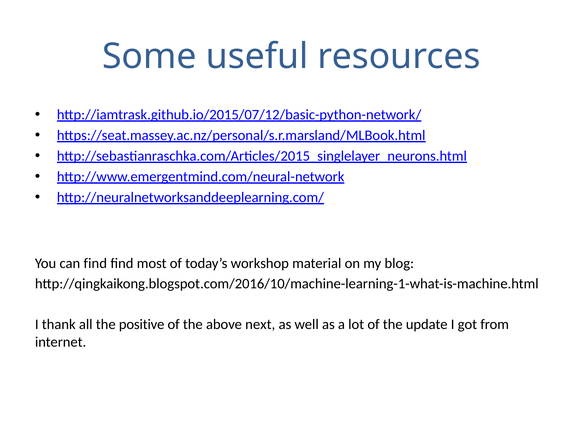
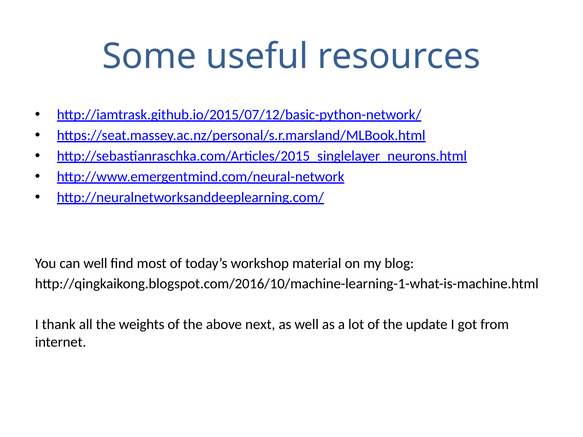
can find: find -> well
positive: positive -> weights
